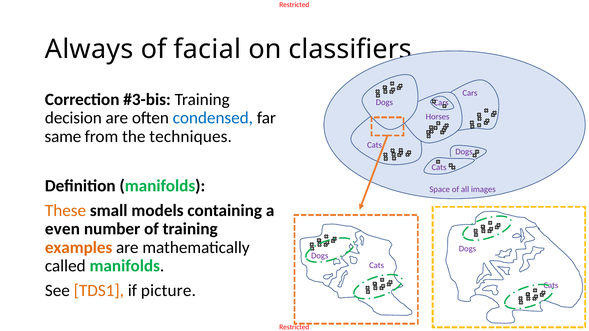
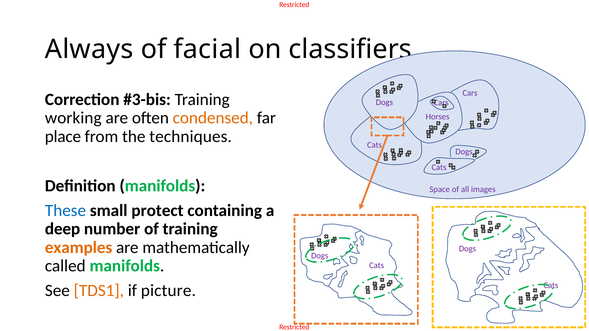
decision: decision -> working
condensed colour: blue -> orange
same: same -> place
These colour: orange -> blue
models: models -> protect
even: even -> deep
